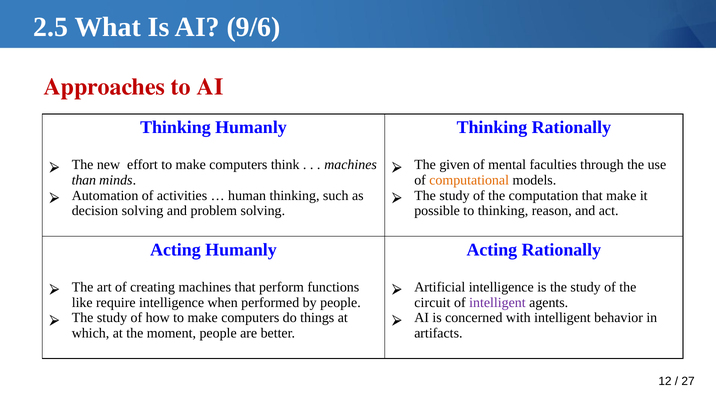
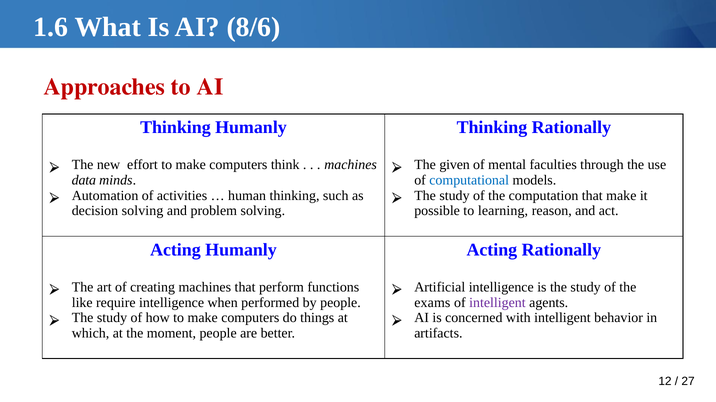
2.5: 2.5 -> 1.6
9/6: 9/6 -> 8/6
than: than -> data
computational colour: orange -> blue
to thinking: thinking -> learning
circuit: circuit -> exams
